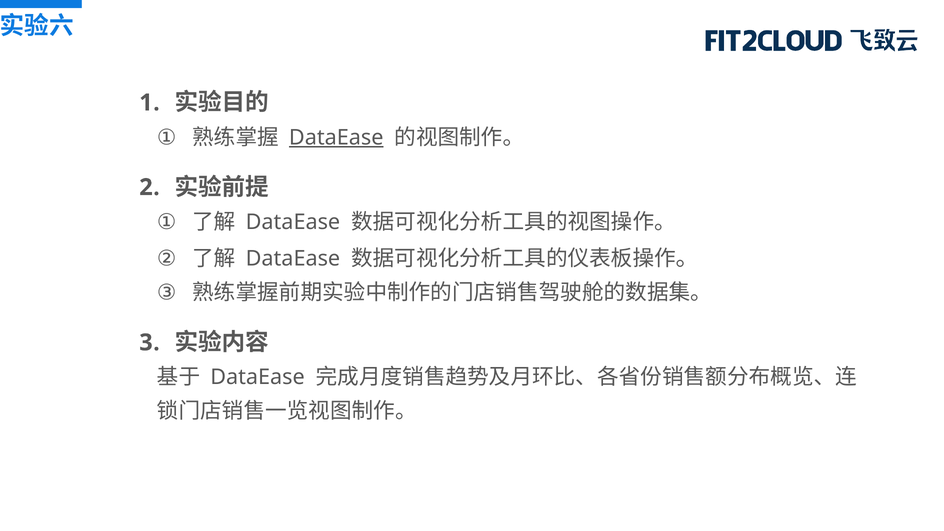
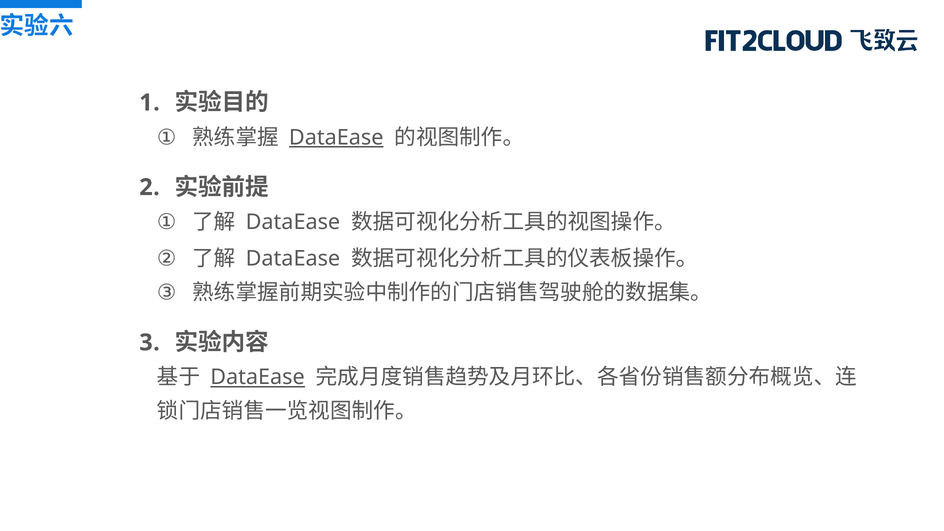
DataEase at (258, 377) underline: none -> present
